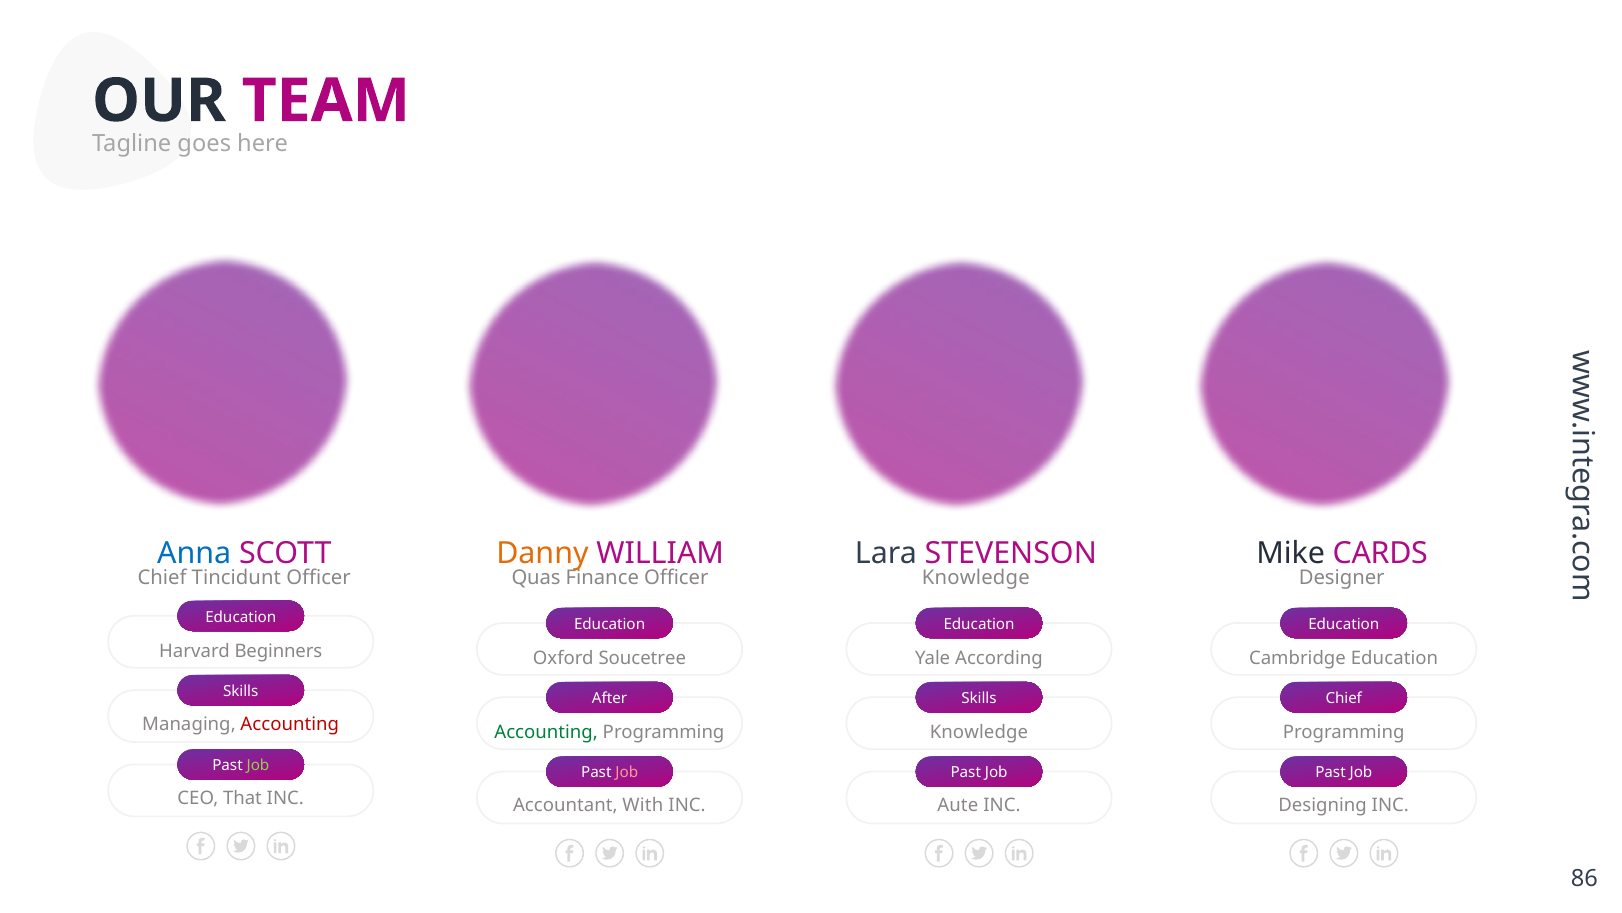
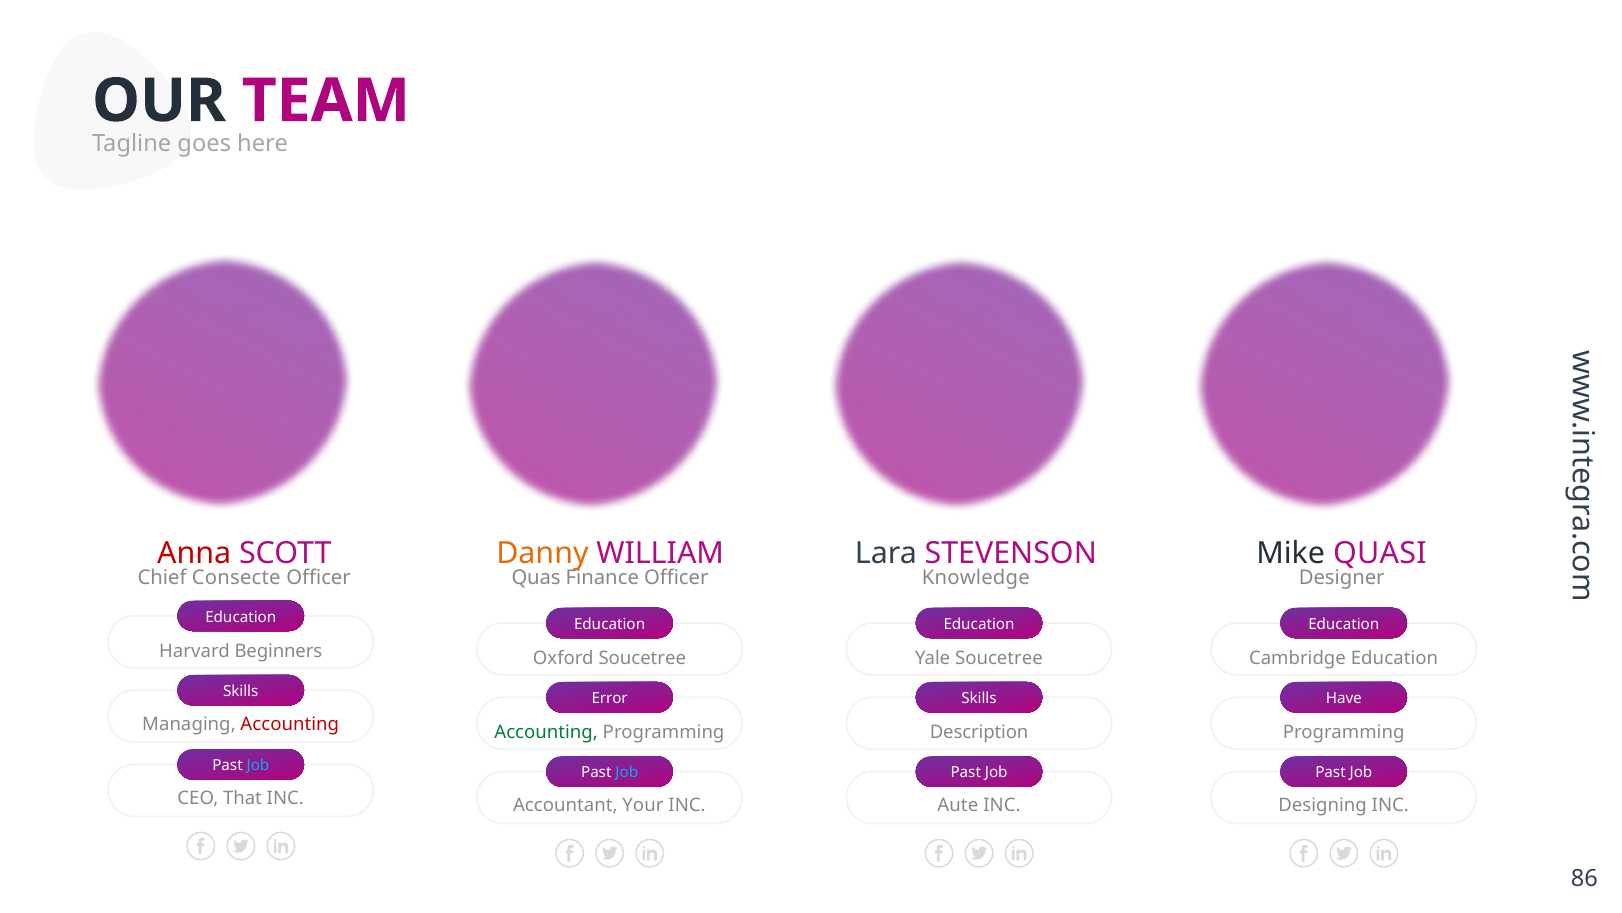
Anna colour: blue -> red
CARDS: CARDS -> QUASI
Tincidunt: Tincidunt -> Consecte
Yale According: According -> Soucetree
After: After -> Error
Chief at (1344, 698): Chief -> Have
Knowledge at (979, 731): Knowledge -> Description
Job at (258, 765) colour: light green -> light blue
Job at (627, 772) colour: pink -> light blue
With: With -> Your
